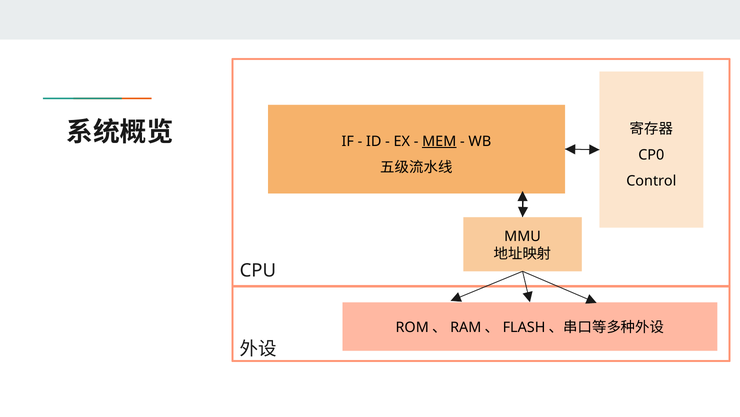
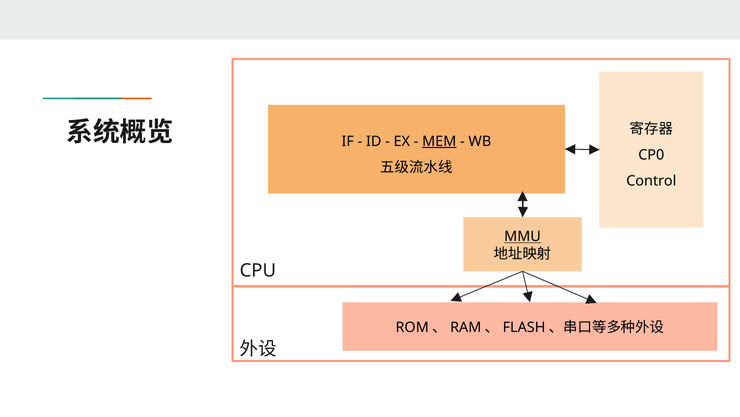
MMU underline: none -> present
